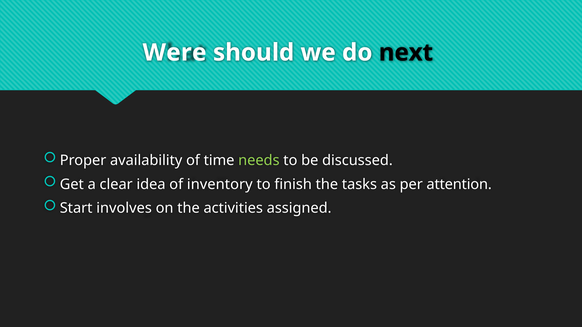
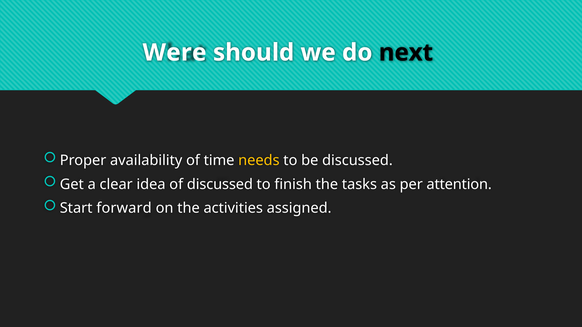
needs colour: light green -> yellow
of inventory: inventory -> discussed
involves: involves -> forward
